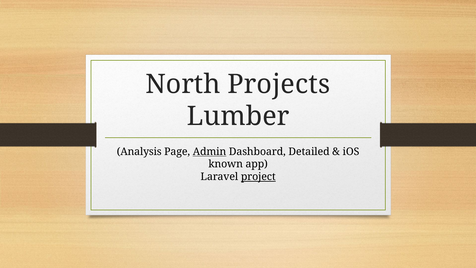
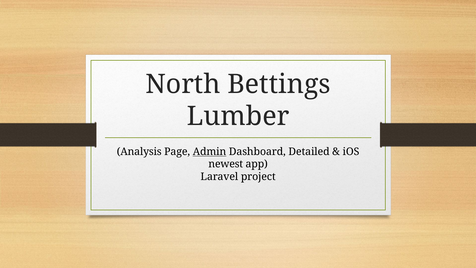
Projects: Projects -> Bettings
known: known -> newest
project underline: present -> none
